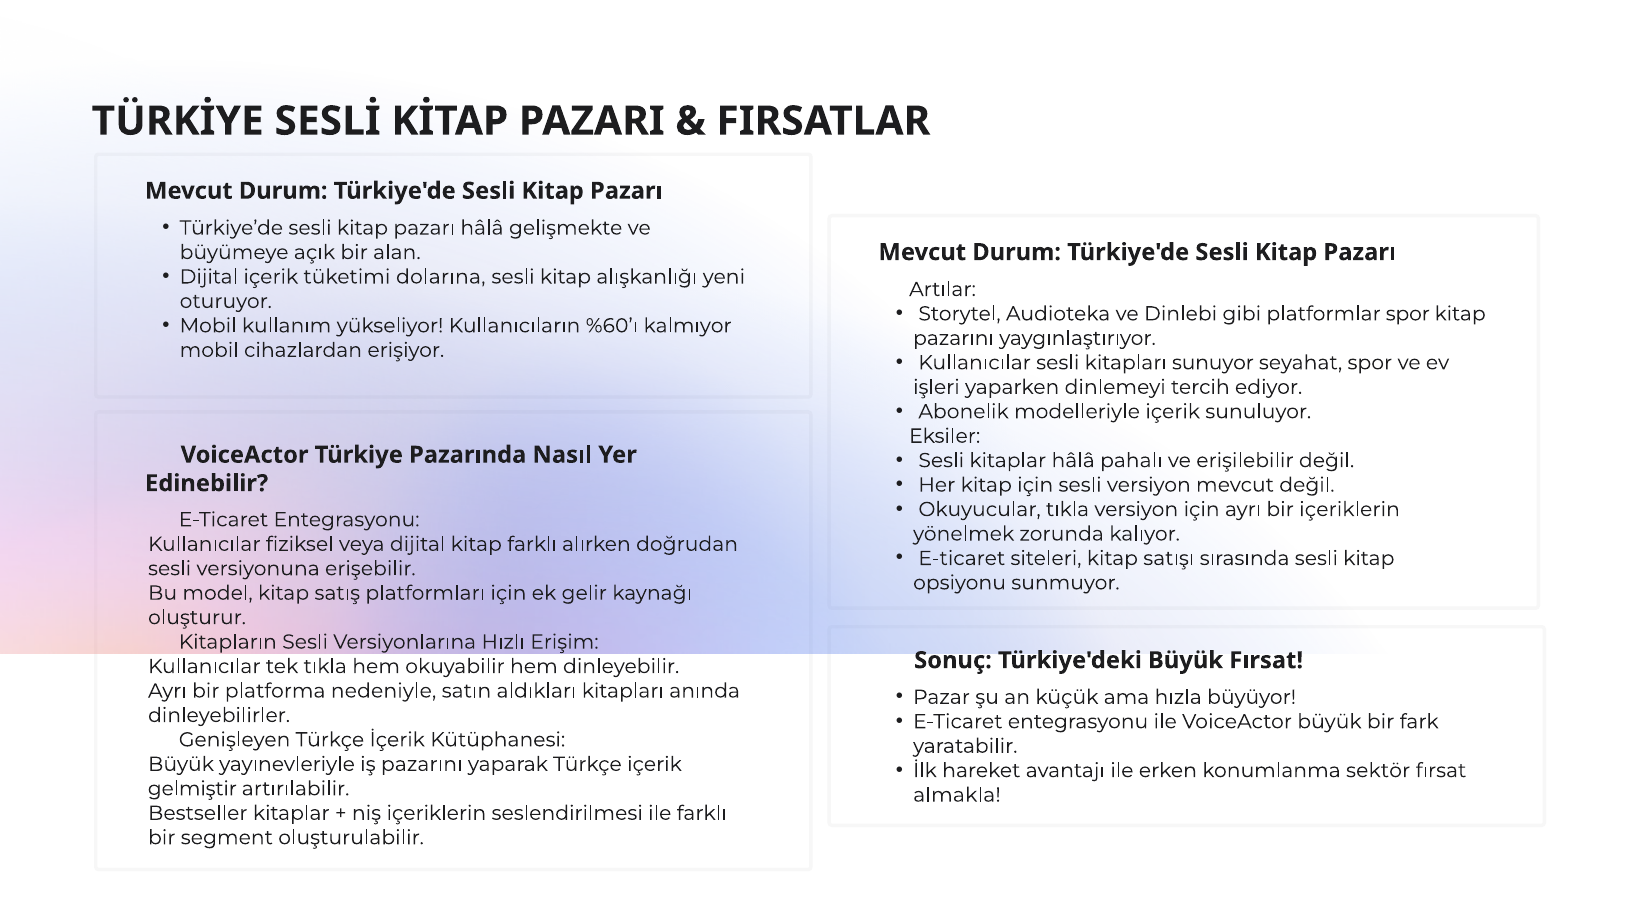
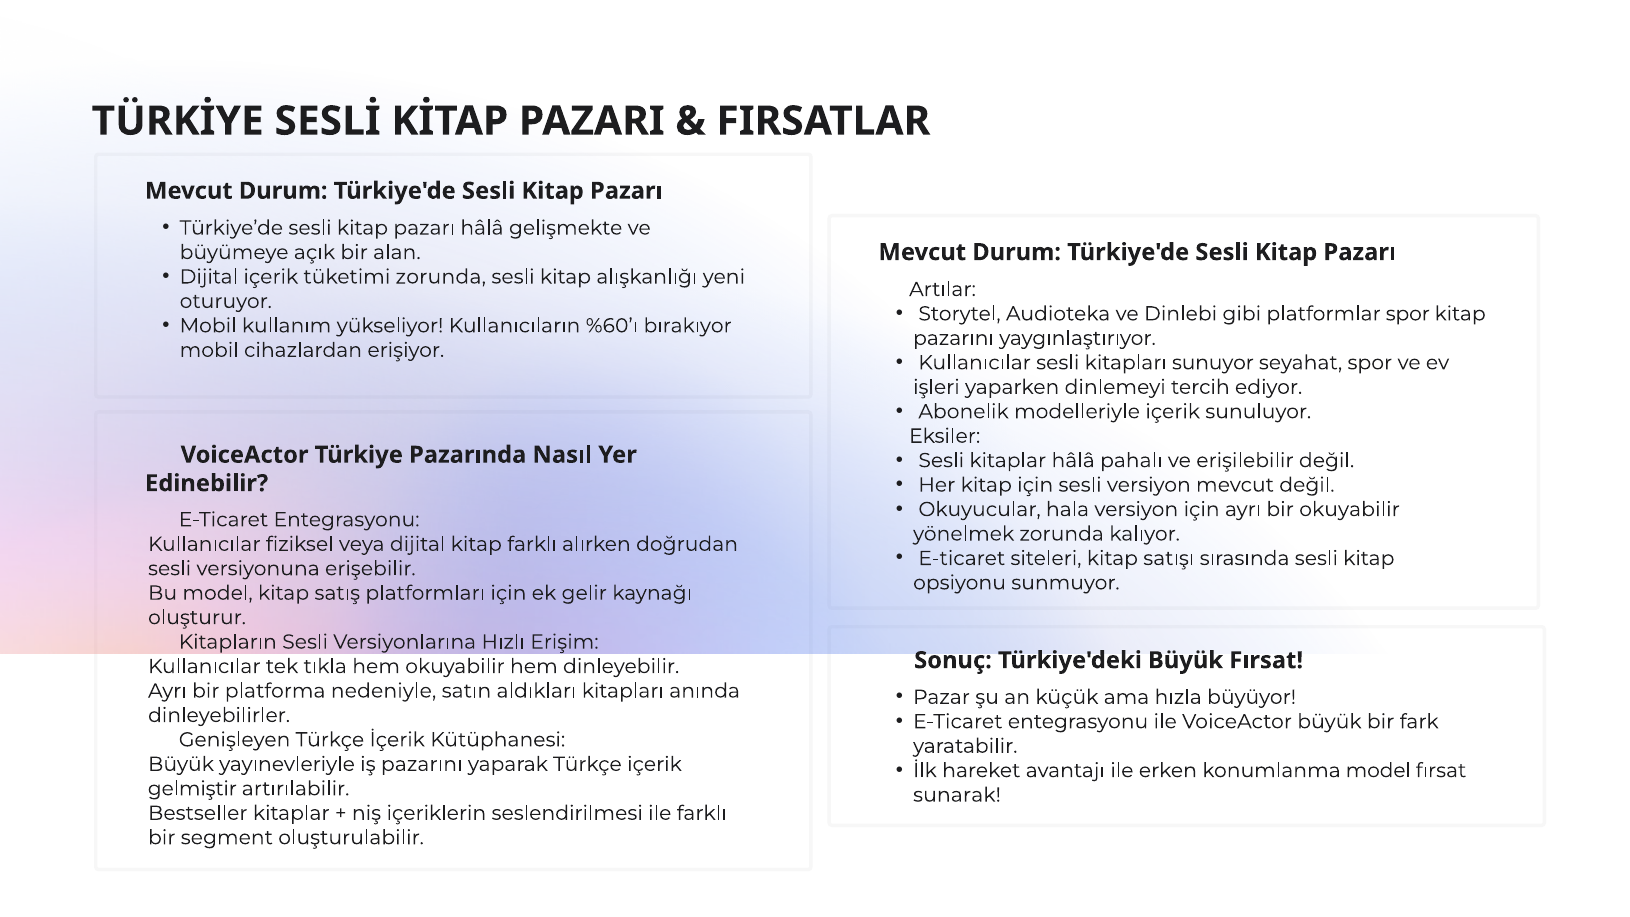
tüketimi dolarına: dolarına -> zorunda
kalmıyor: kalmıyor -> bırakıyor
Okuyucular tıkla: tıkla -> hala
bir içeriklerin: içeriklerin -> okuyabilir
konumlanma sektör: sektör -> model
almakla: almakla -> sunarak
